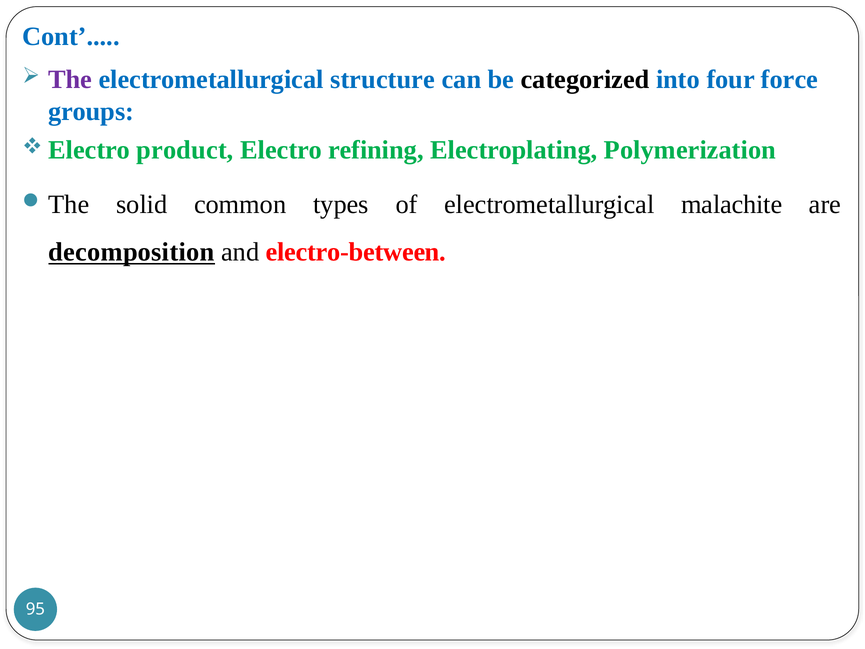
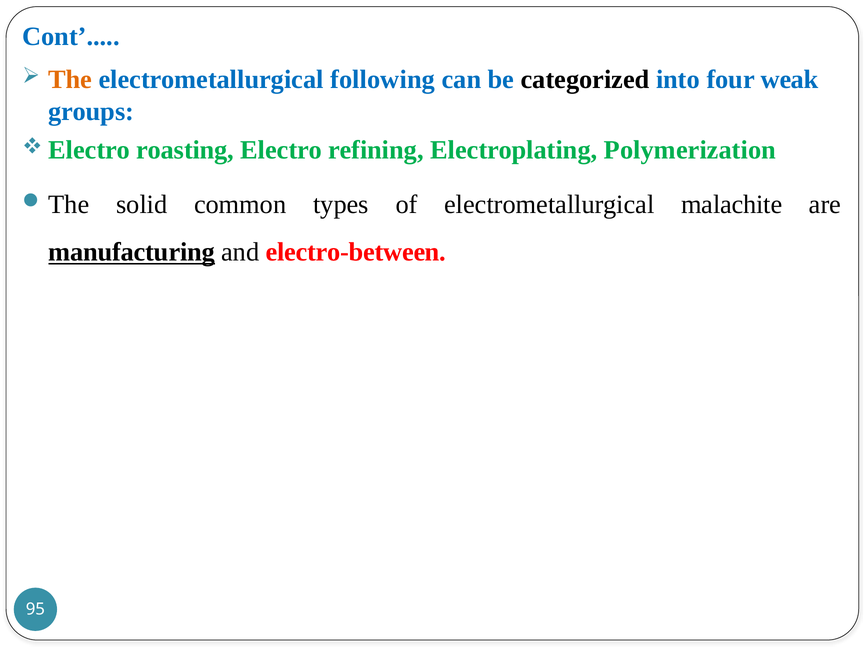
The colour: purple -> orange
structure: structure -> following
force: force -> weak
product: product -> roasting
decomposition: decomposition -> manufacturing
